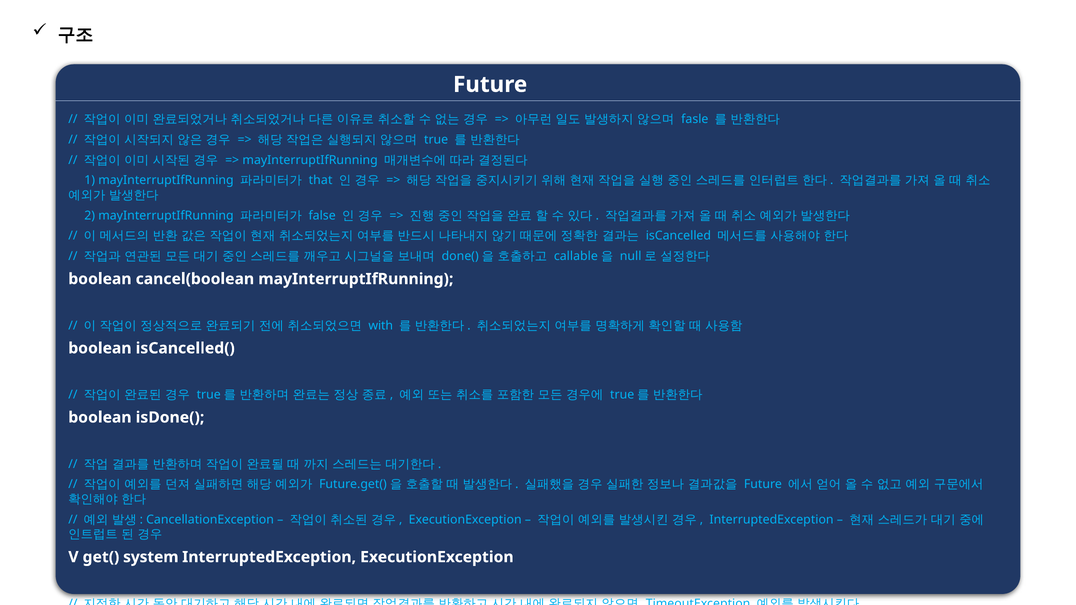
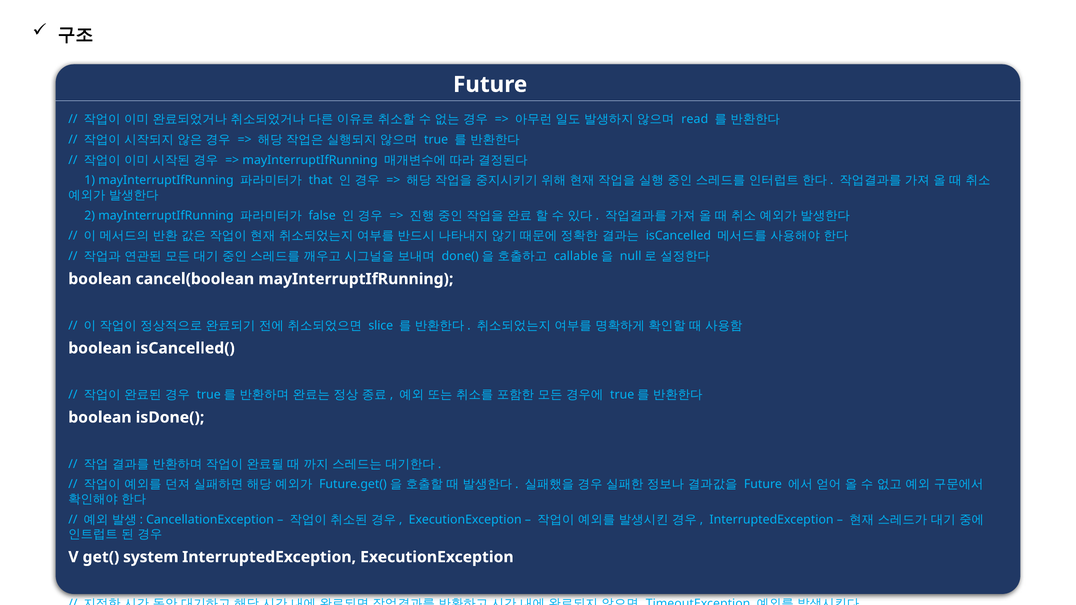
fasle: fasle -> read
with: with -> slice
